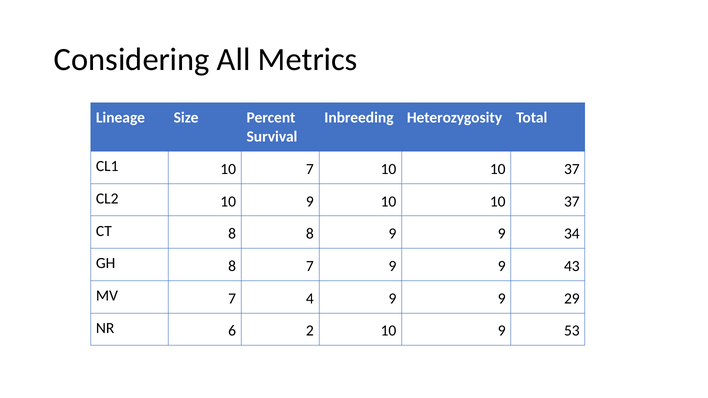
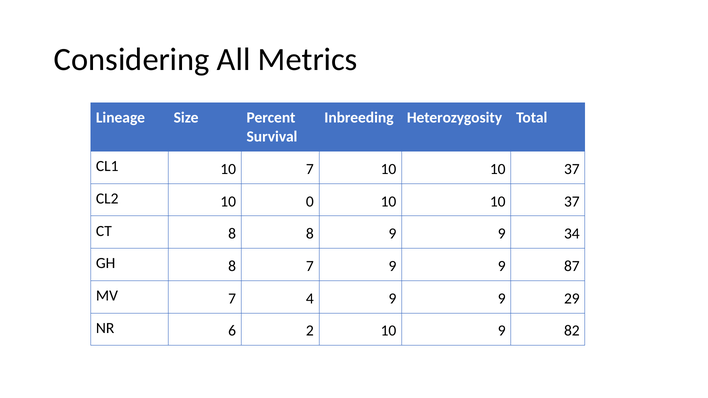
CL2 10 9: 9 -> 0
43: 43 -> 87
53: 53 -> 82
